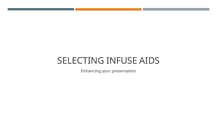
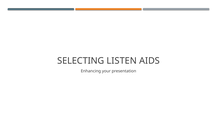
INFUSE: INFUSE -> LISTEN
